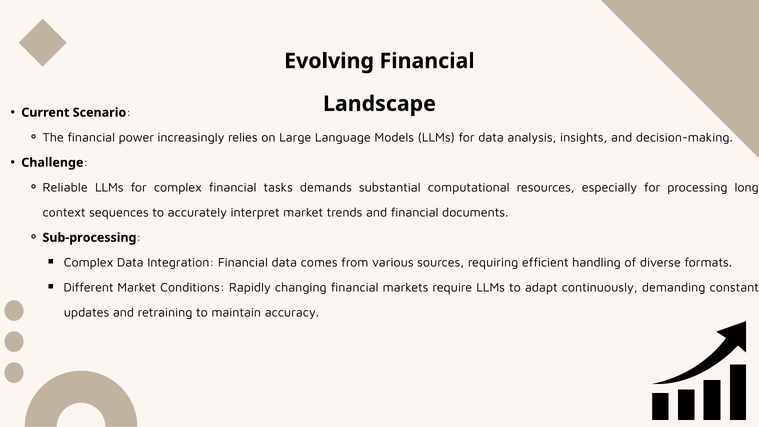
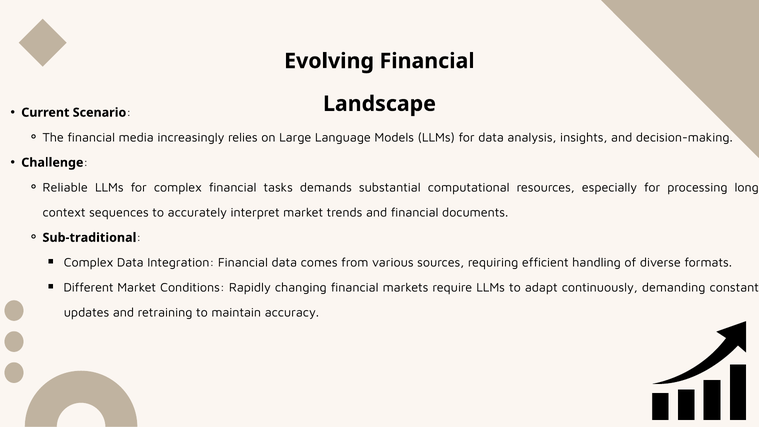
power: power -> media
Sub-processing: Sub-processing -> Sub-traditional
